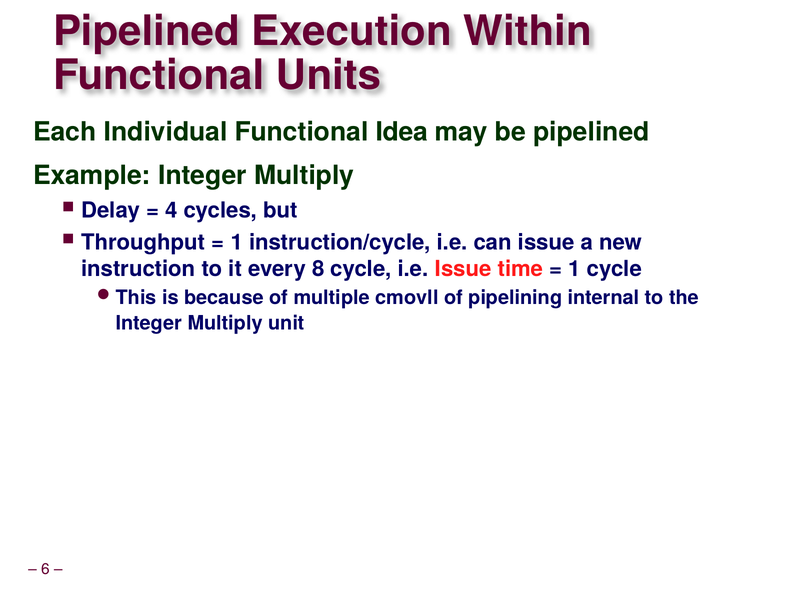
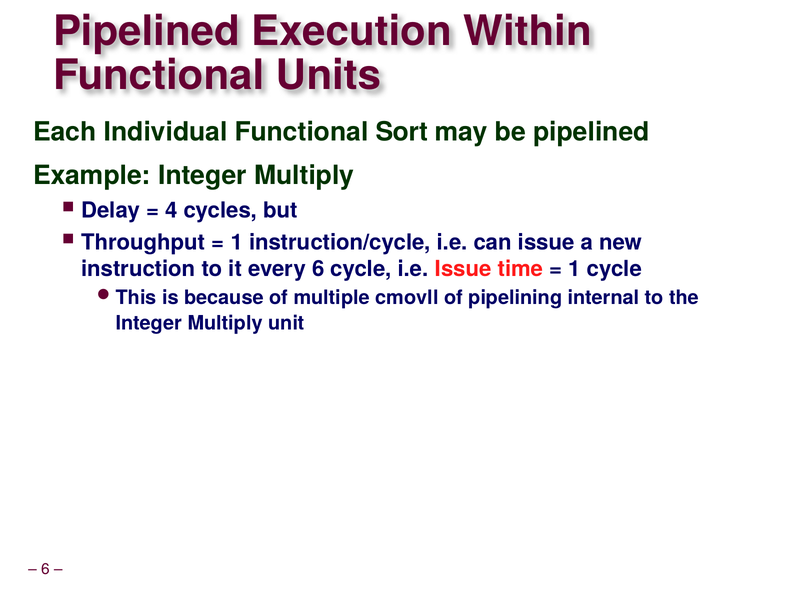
Idea: Idea -> Sort
every 8: 8 -> 6
